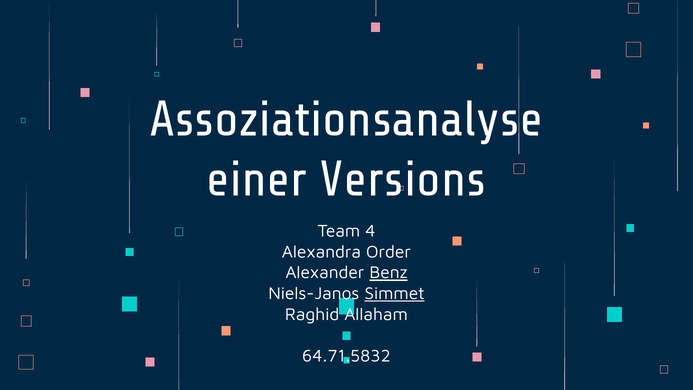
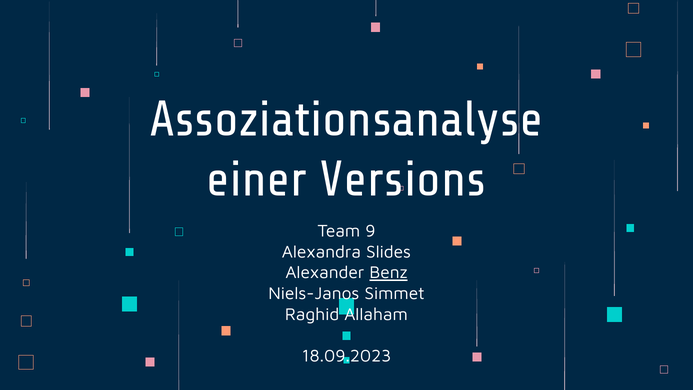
4: 4 -> 9
Order: Order -> Slides
Simmet underline: present -> none
64.71.5832: 64.71.5832 -> 18.09.2023
